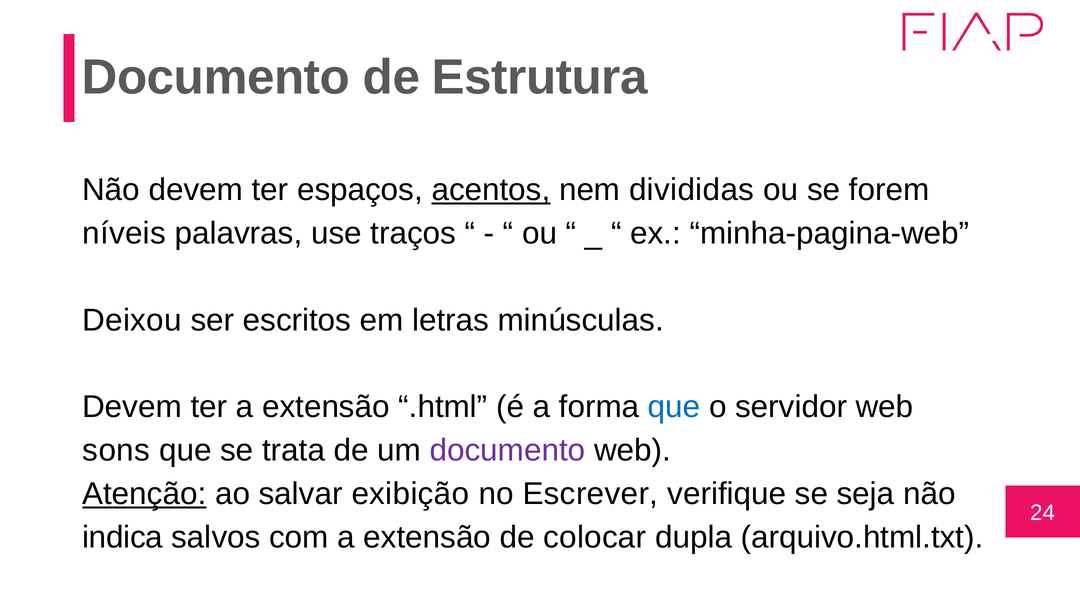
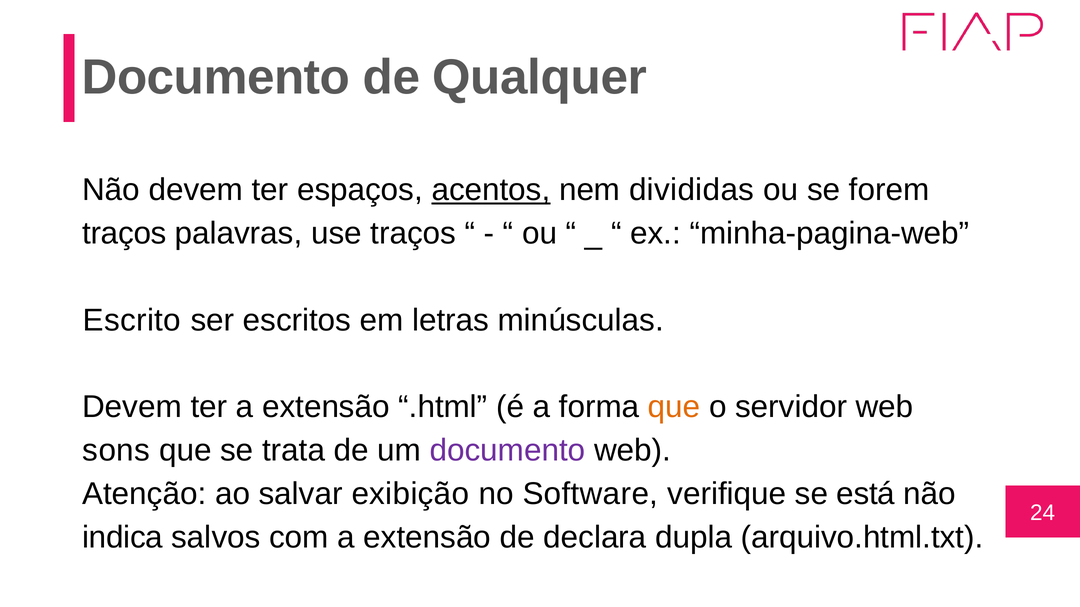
Estrutura: Estrutura -> Qualquer
níveis at (124, 233): níveis -> traços
Deixou: Deixou -> Escrito
que at (674, 407) colour: blue -> orange
Atenção underline: present -> none
Escrever: Escrever -> Software
seja: seja -> está
colocar: colocar -> declara
